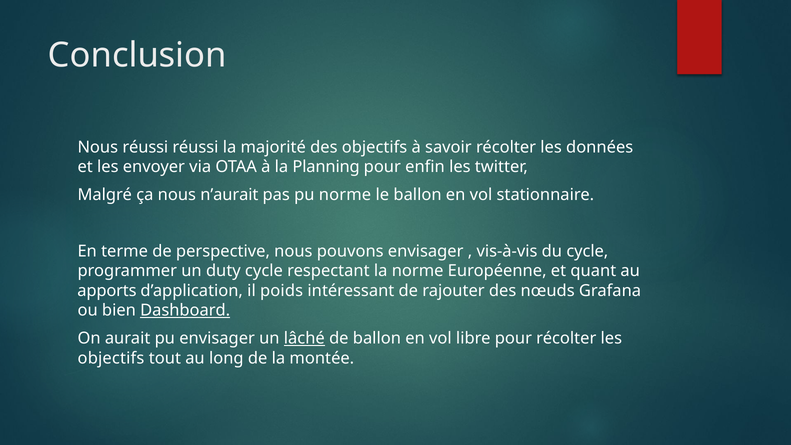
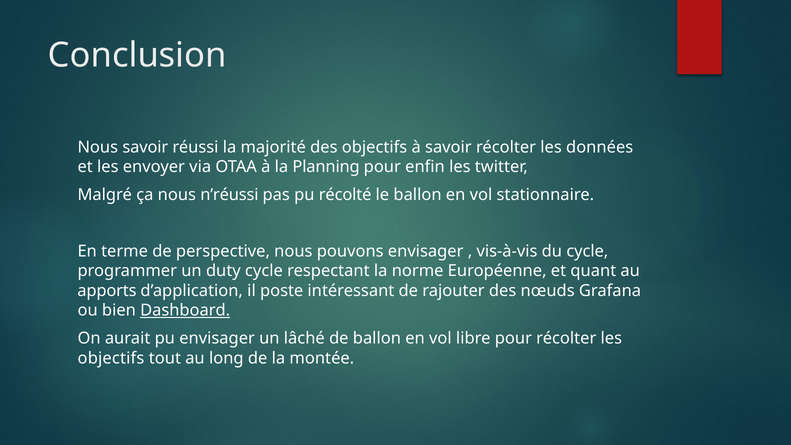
Nous réussi: réussi -> savoir
n’aurait: n’aurait -> n’réussi
pu norme: norme -> récolté
poids: poids -> poste
lâché underline: present -> none
